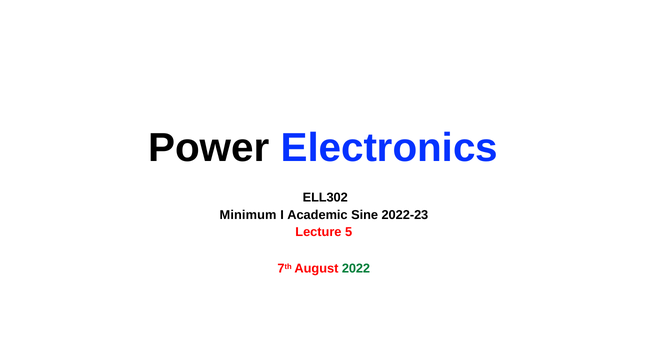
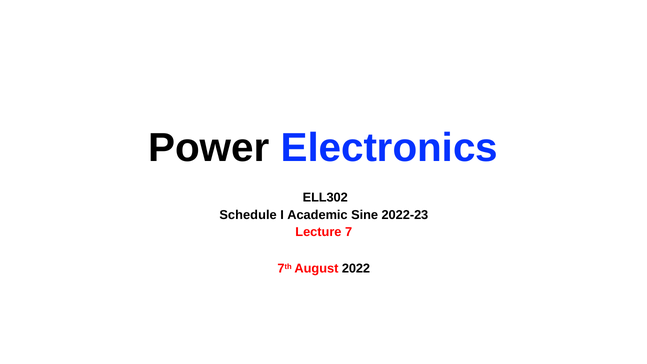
Minimum: Minimum -> Schedule
5: 5 -> 7
2022 colour: green -> black
